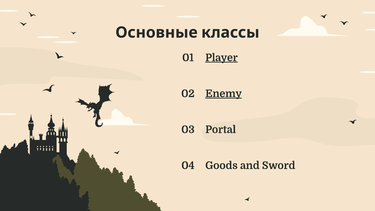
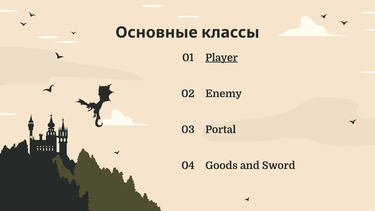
Enemy underline: present -> none
